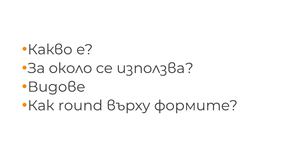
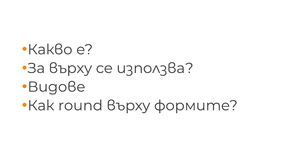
За около: около -> върху
